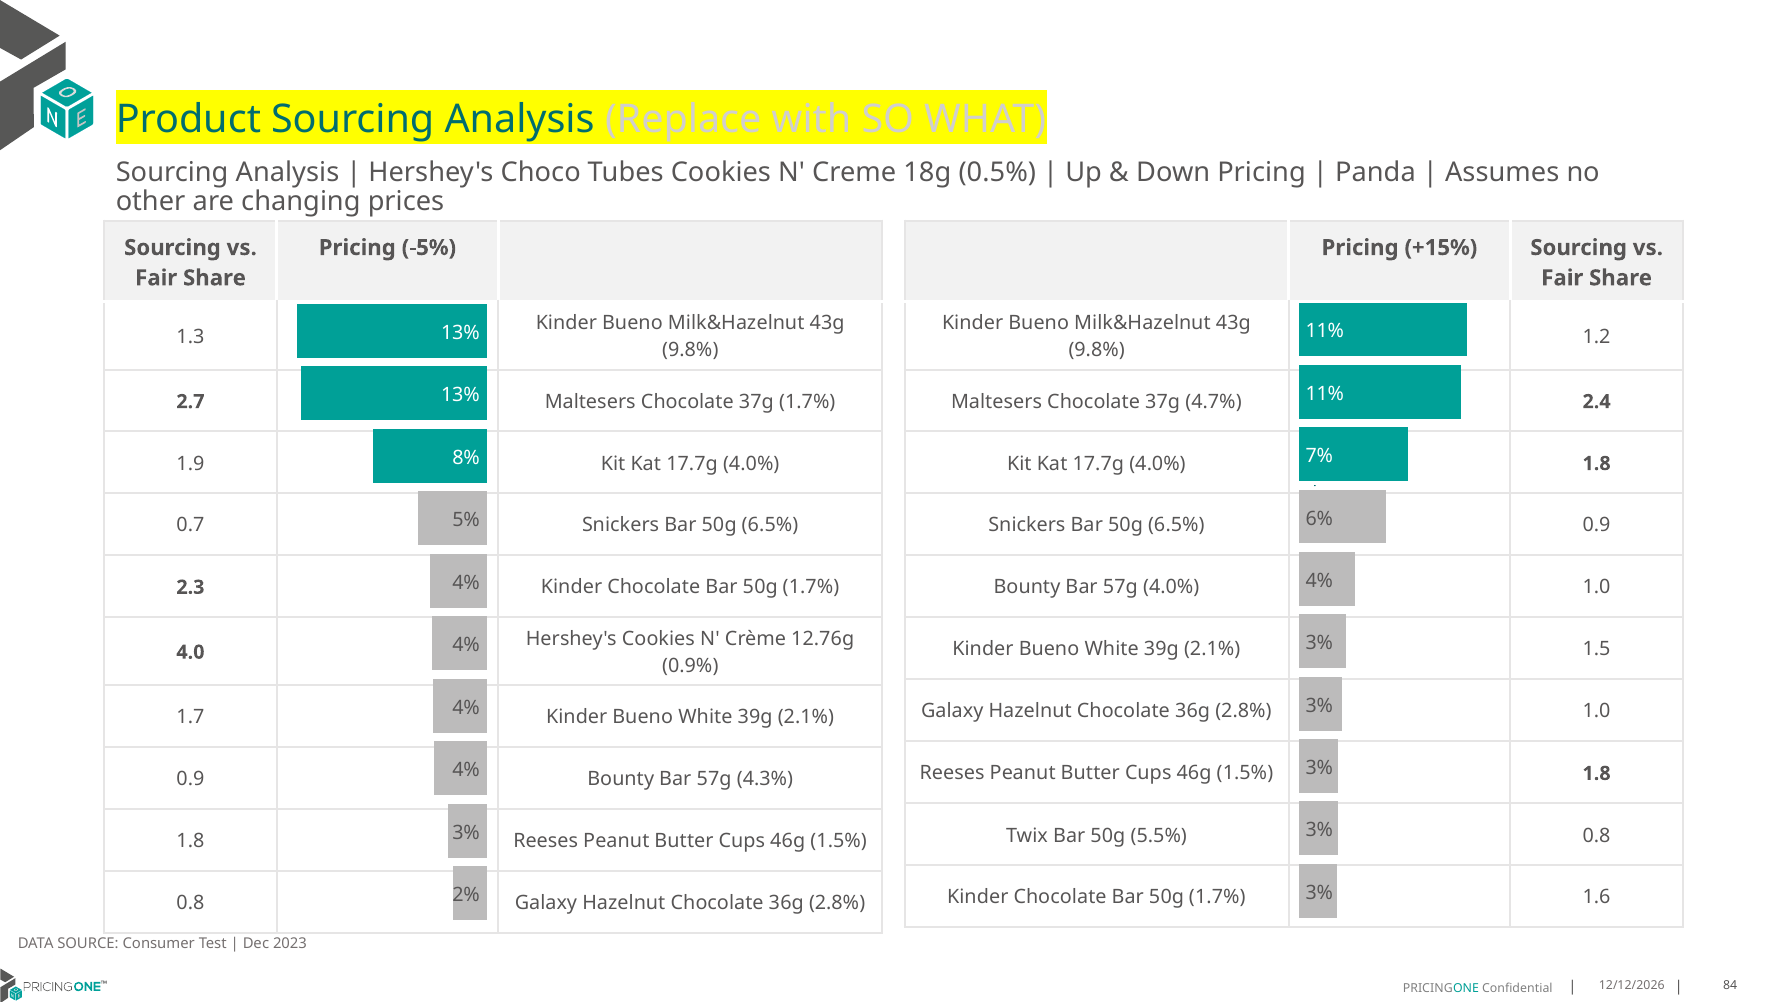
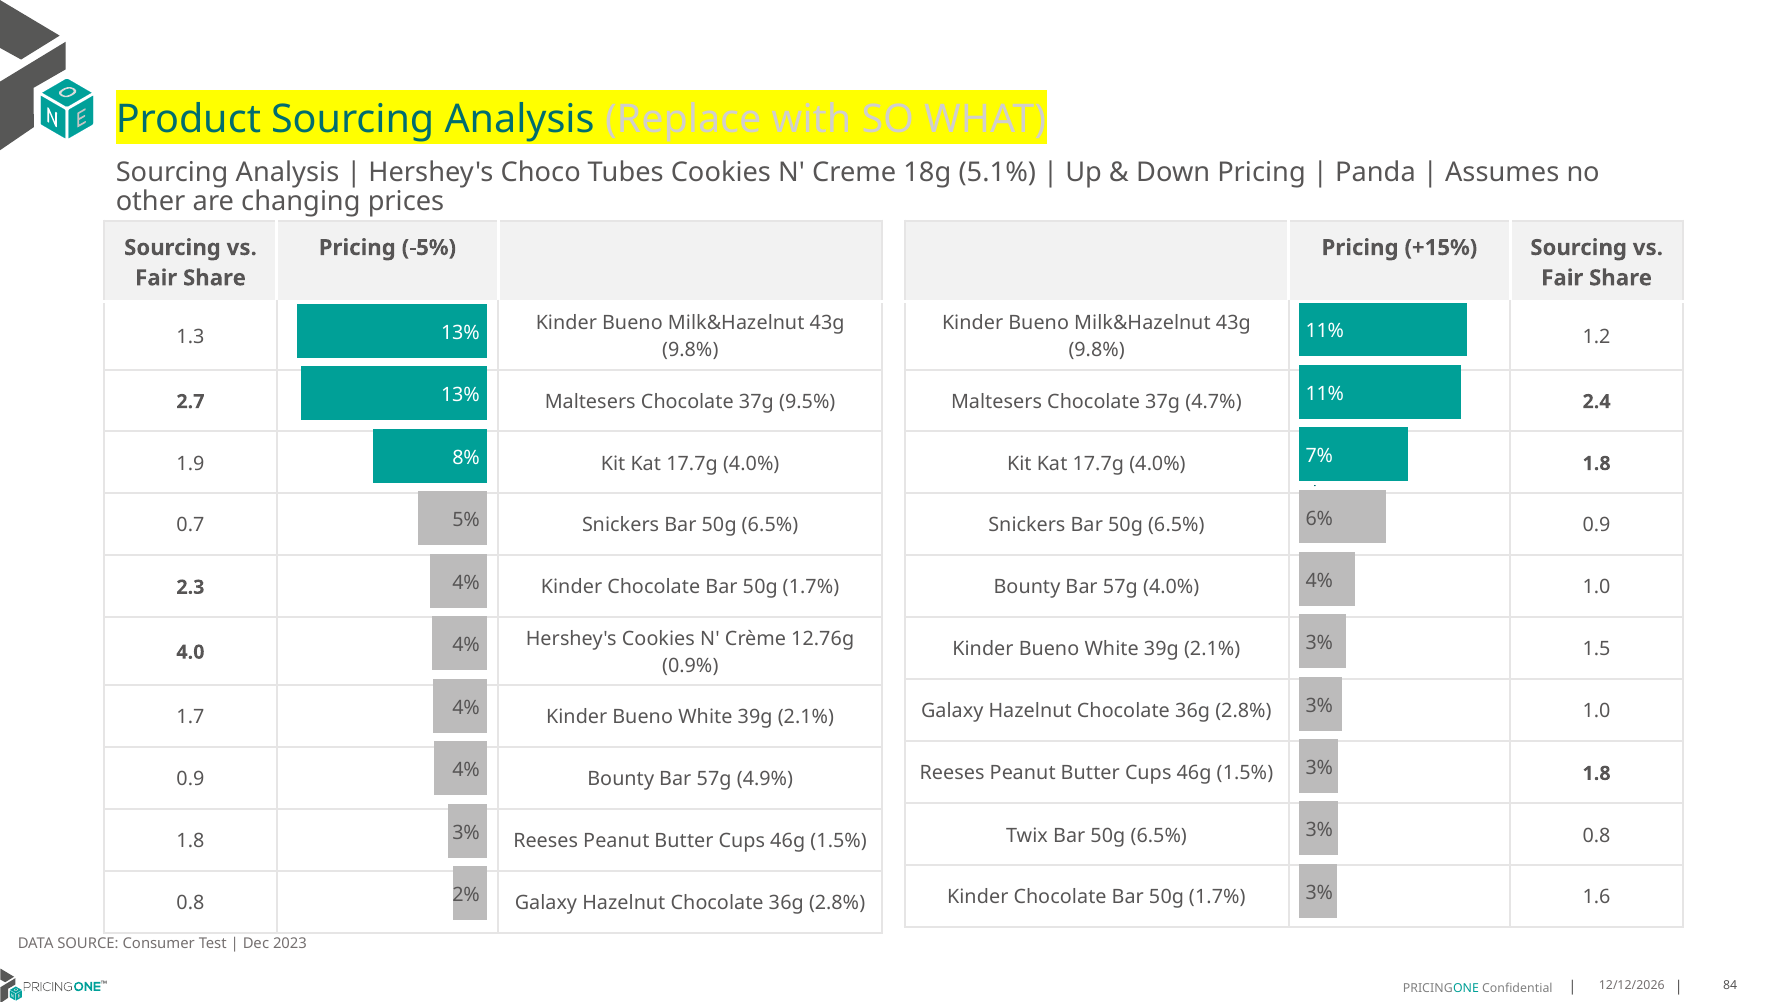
0.5%: 0.5% -> 5.1%
37g 1.7%: 1.7% -> 9.5%
4.3%: 4.3% -> 4.9%
Twix Bar 50g 5.5%: 5.5% -> 6.5%
